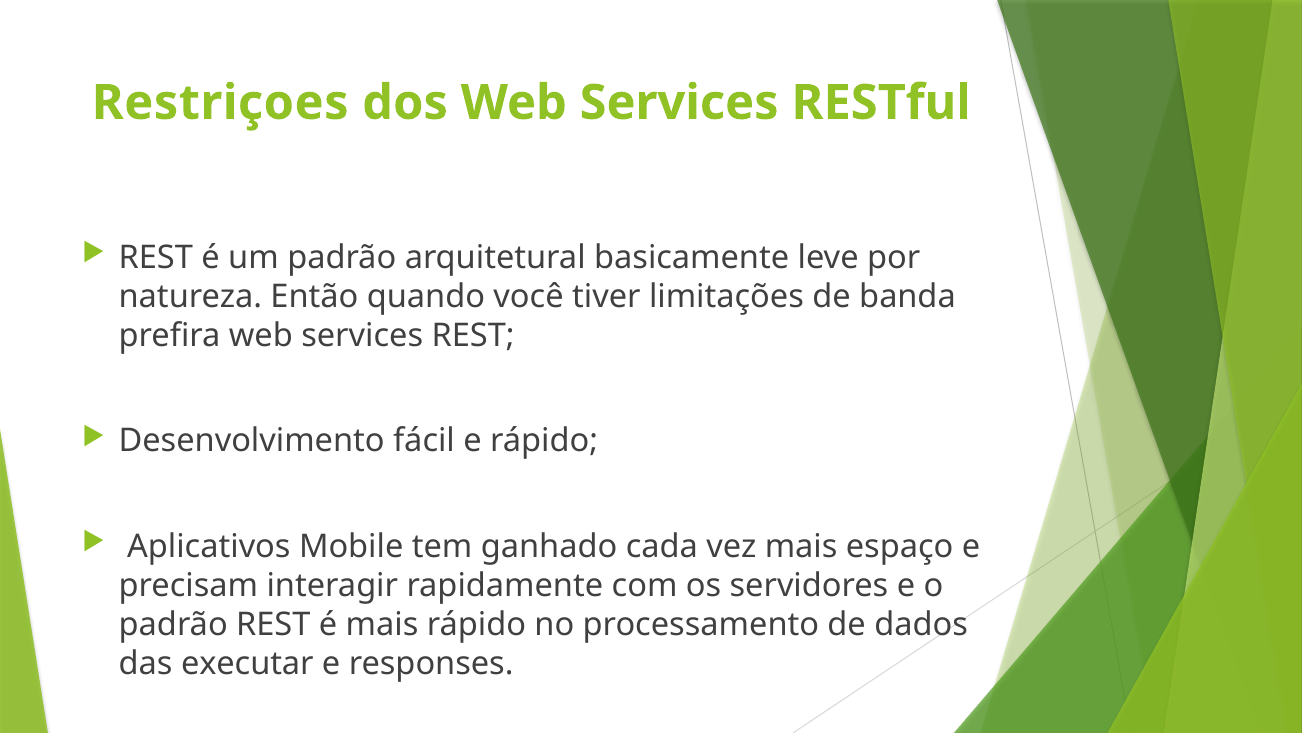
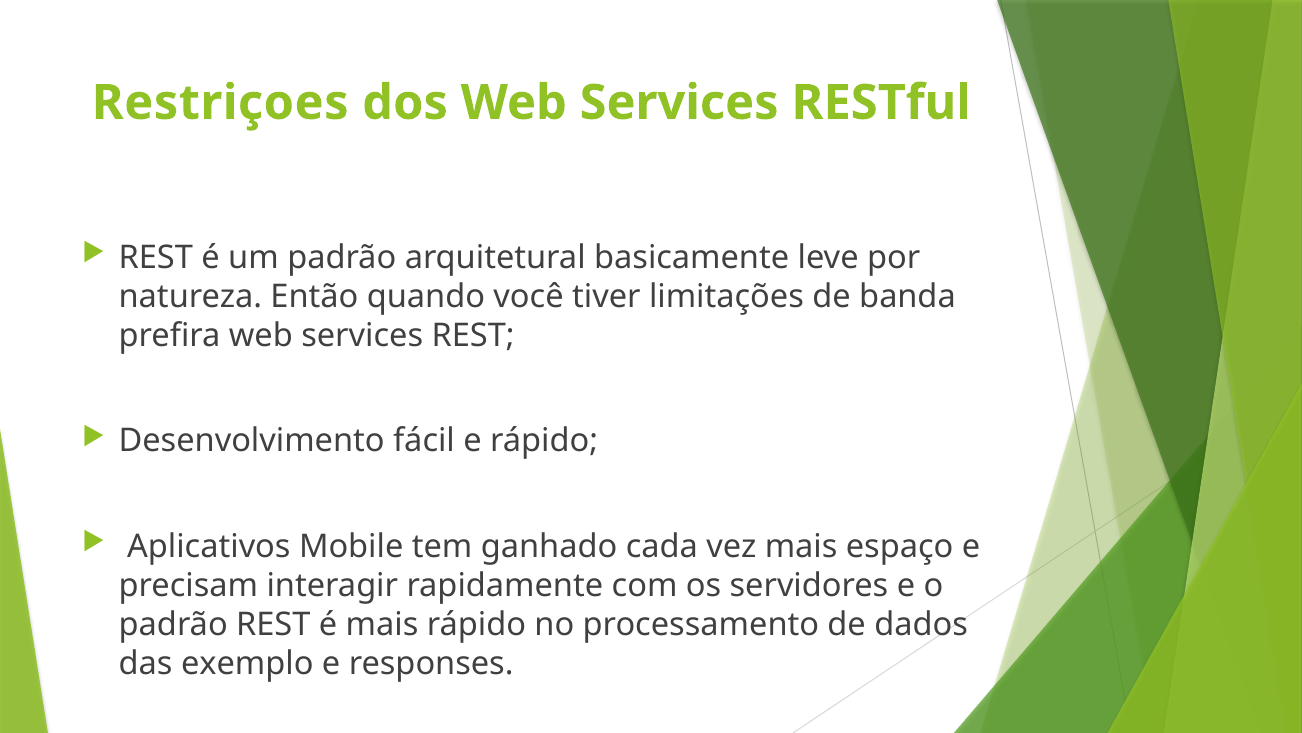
executar: executar -> exemplo
